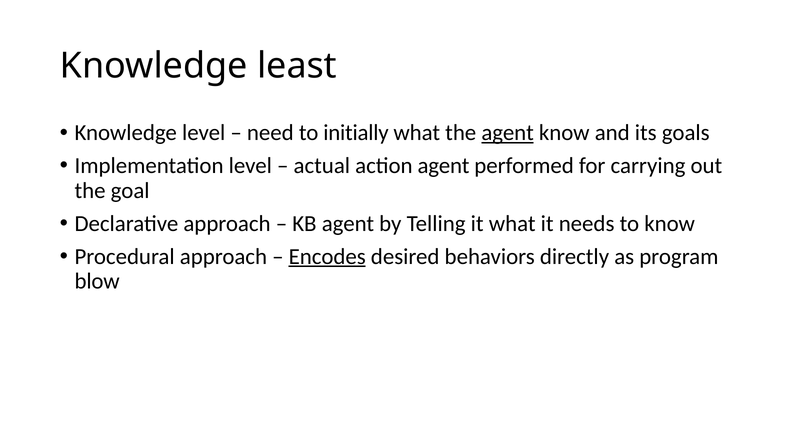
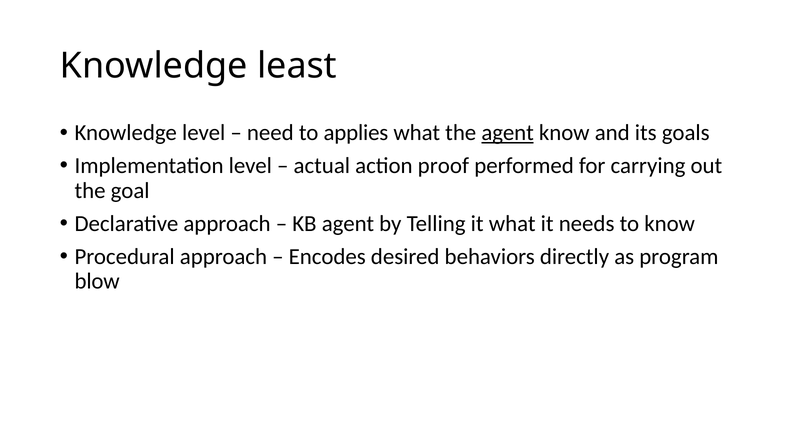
initially: initially -> applies
action agent: agent -> proof
Encodes underline: present -> none
